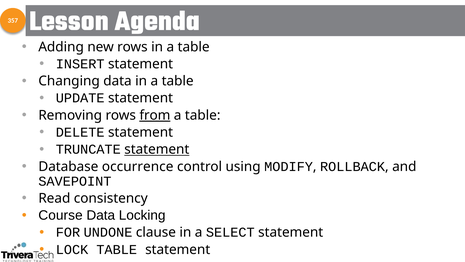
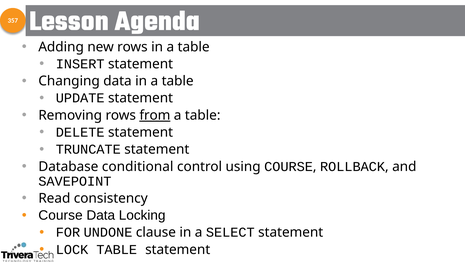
statement at (157, 149) underline: present -> none
occurrence: occurrence -> conditional
using MODIFY: MODIFY -> COURSE
